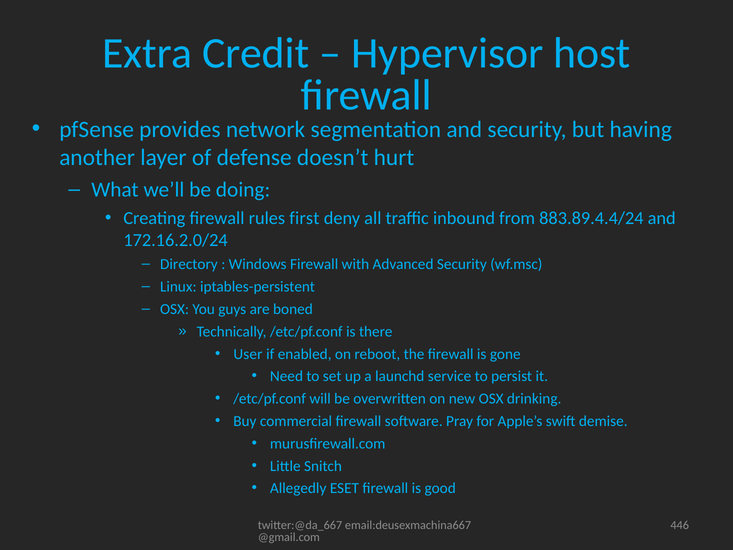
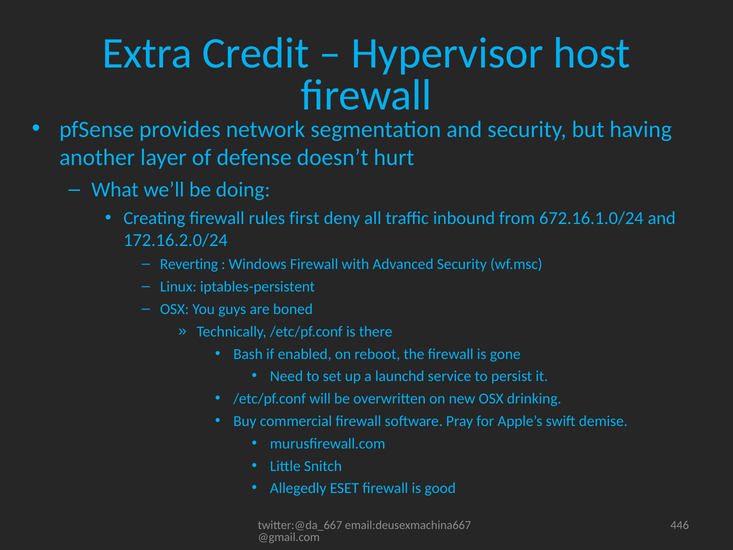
883.89.4.4/24: 883.89.4.4/24 -> 672.16.1.0/24
Directory: Directory -> Reverting
User: User -> Bash
